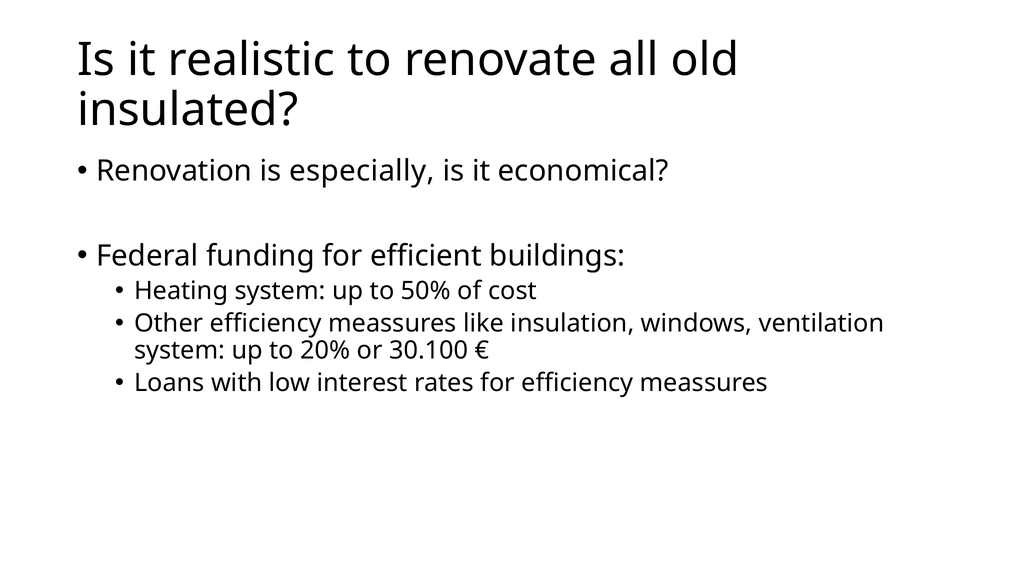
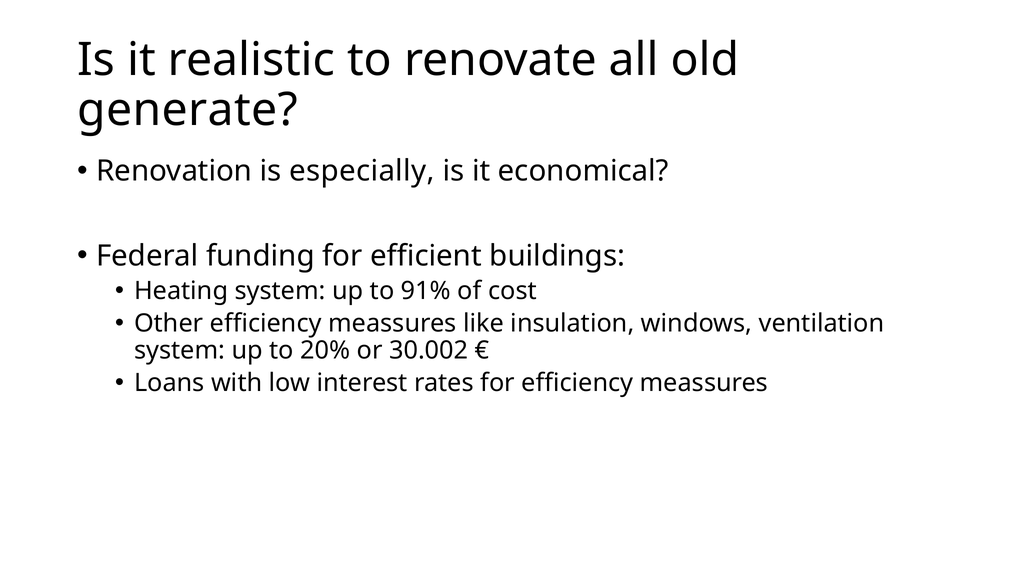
insulated: insulated -> generate
50%: 50% -> 91%
30.100: 30.100 -> 30.002
